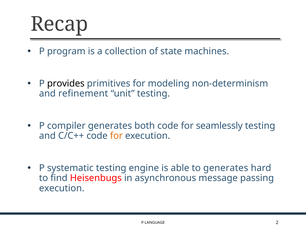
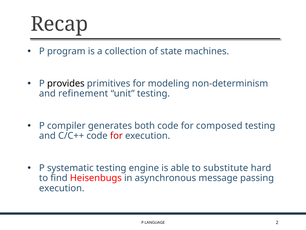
seamlessly: seamlessly -> composed
for at (116, 136) colour: orange -> red
to generates: generates -> substitute
